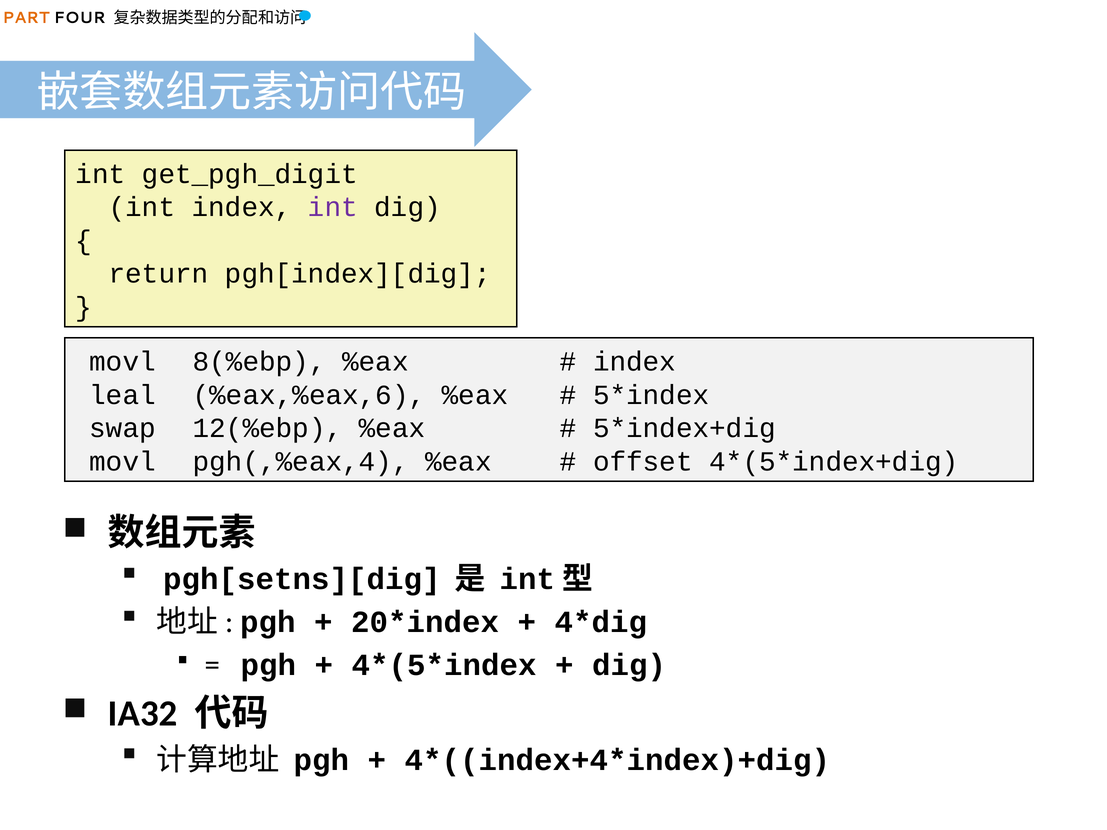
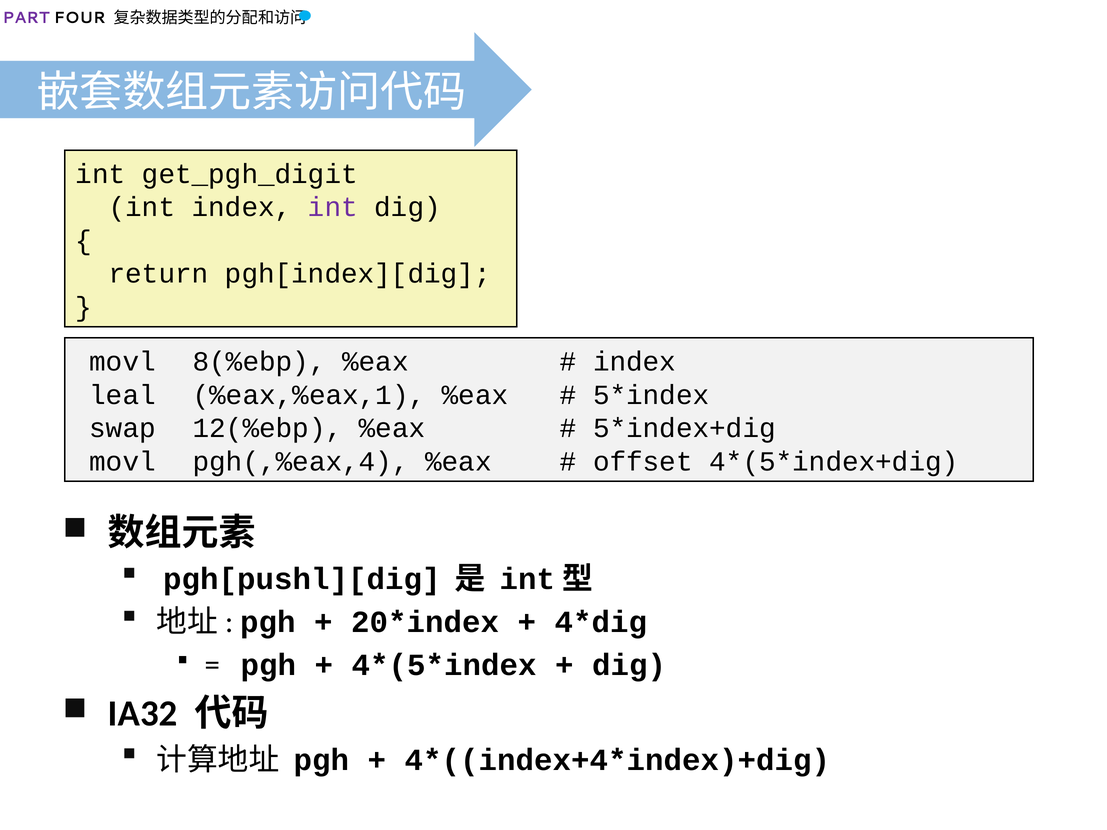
PART colour: orange -> purple
%eax,%eax,6: %eax,%eax,6 -> %eax,%eax,1
pgh[setns][dig: pgh[setns][dig -> pgh[pushl][dig
